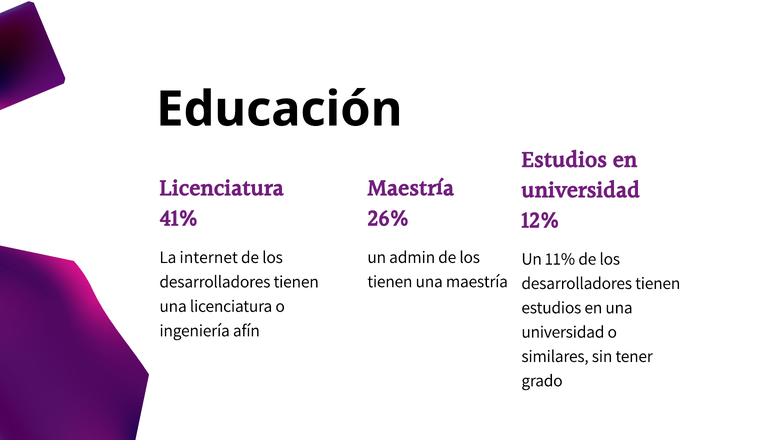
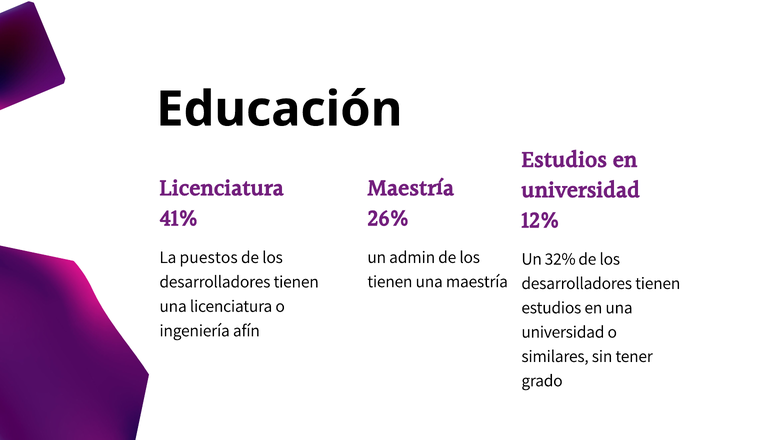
internet: internet -> puestos
11%: 11% -> 32%
